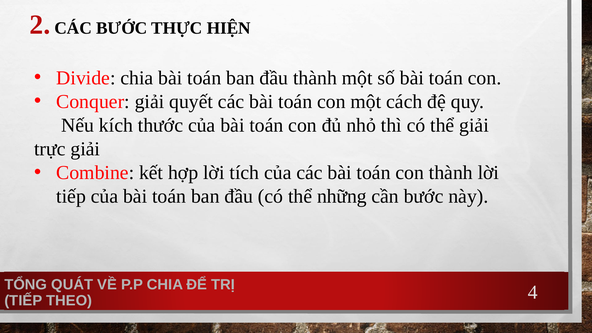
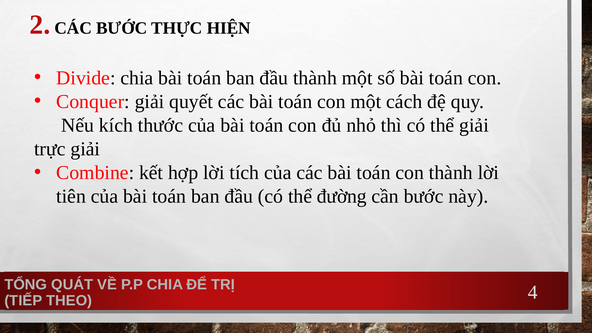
tiếp at (71, 196): tiếp -> tiên
những: những -> đường
